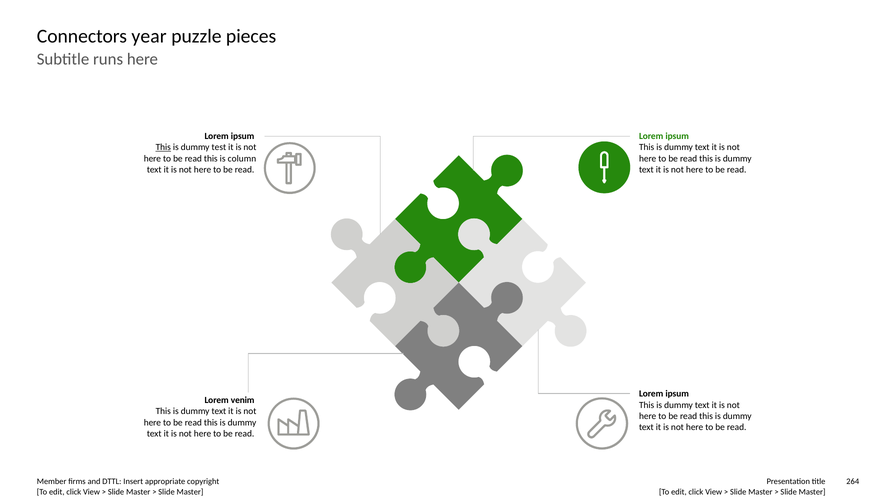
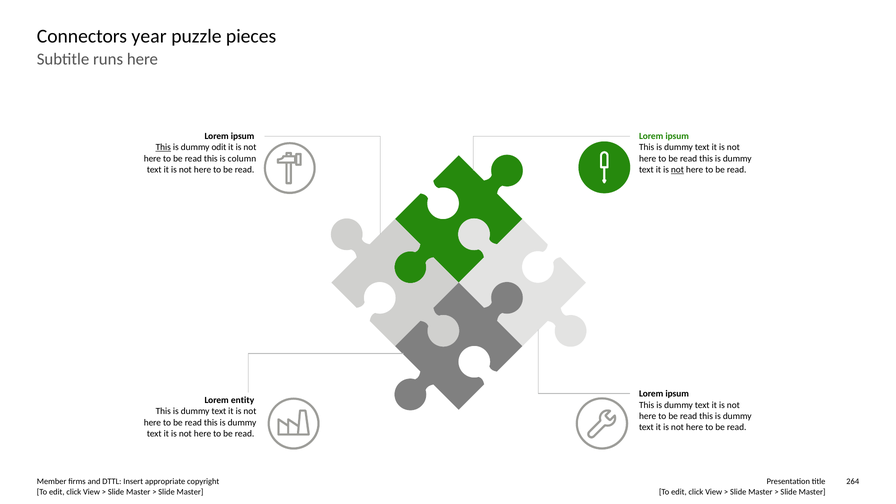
test: test -> odit
not at (677, 170) underline: none -> present
venim: venim -> entity
